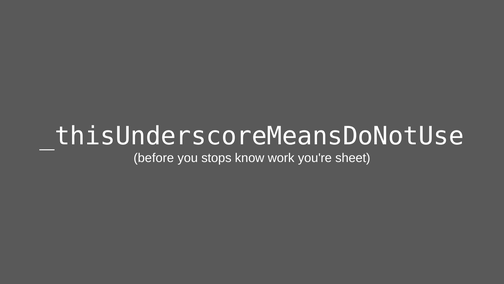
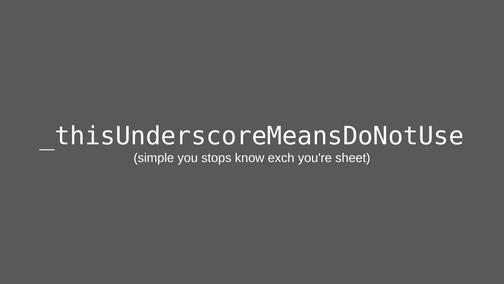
before: before -> simple
work: work -> exch
